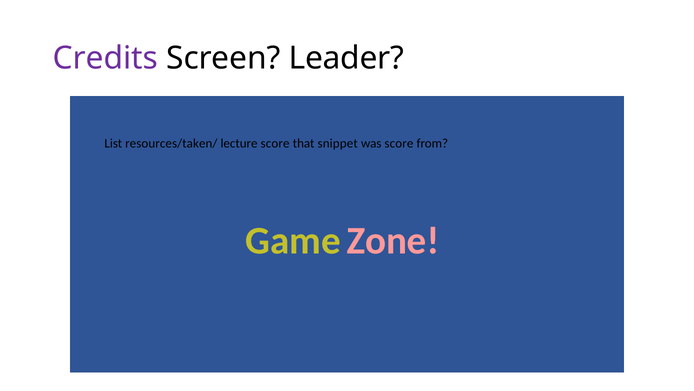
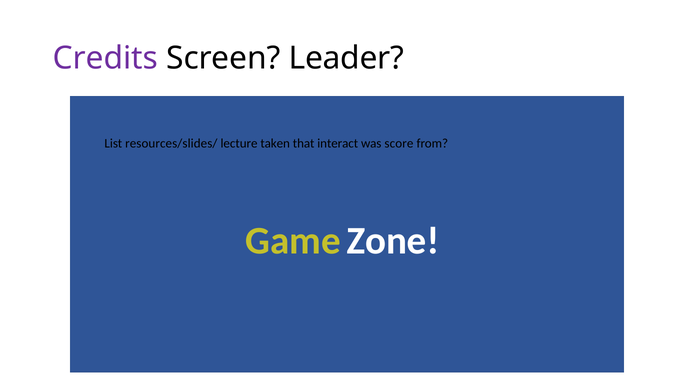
resources/taken/: resources/taken/ -> resources/slides/
lecture score: score -> taken
snippet: snippet -> interact
Zone colour: pink -> white
